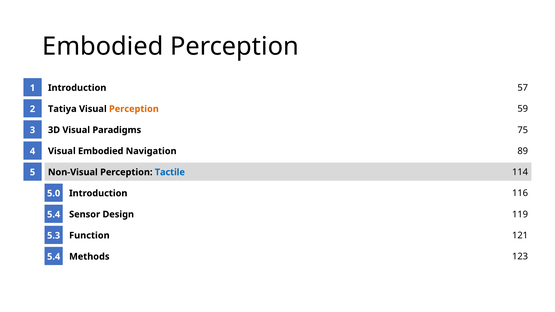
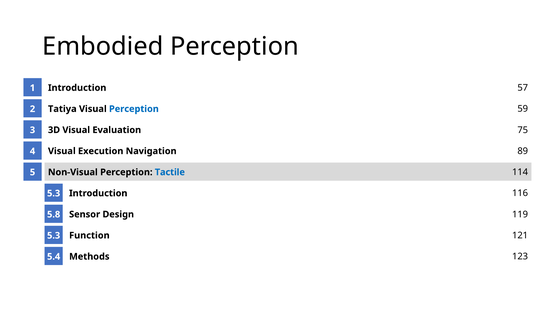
Perception at (134, 109) colour: orange -> blue
Paradigms: Paradigms -> Evaluation
Visual Embodied: Embodied -> Execution
5.0 at (54, 193): 5.0 -> 5.3
5.4 at (54, 215): 5.4 -> 5.8
